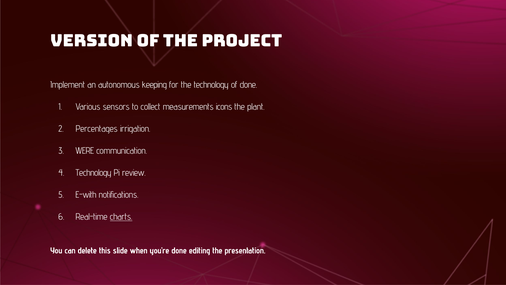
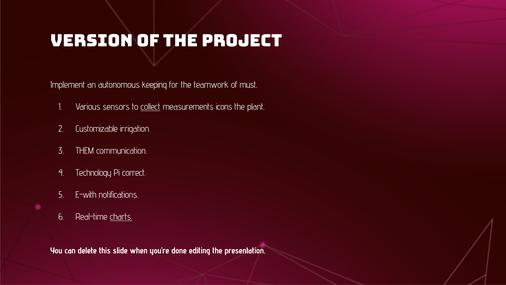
the technology: technology -> teamwork
of done: done -> must
collect underline: none -> present
Percentages: Percentages -> Customizable
WERE: WERE -> THEM
review: review -> correct
